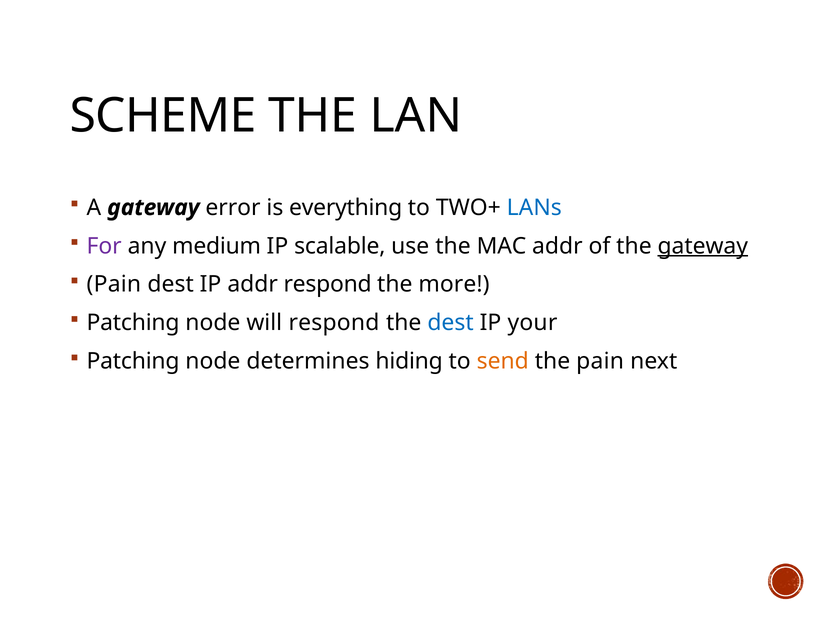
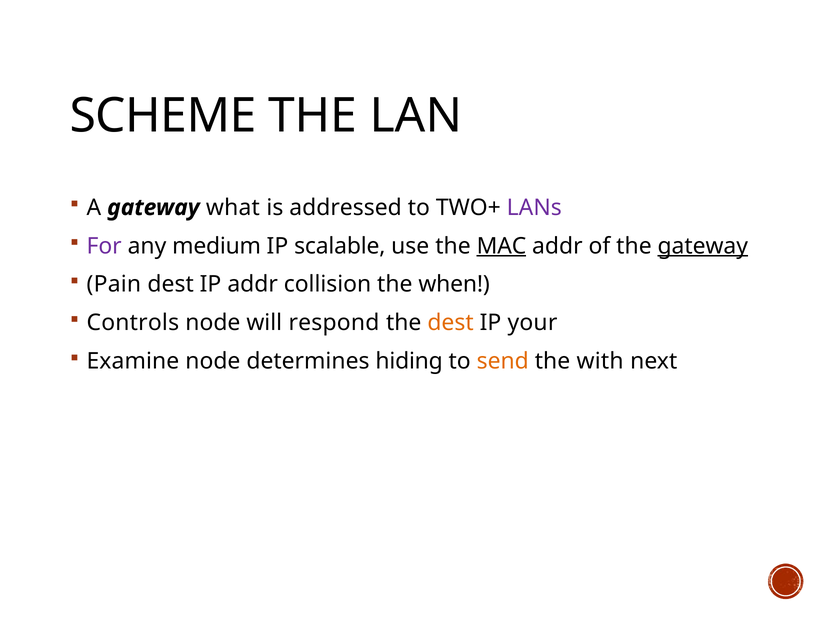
error: error -> what
everything: everything -> addressed
LANs colour: blue -> purple
MAC underline: none -> present
addr respond: respond -> collision
more: more -> when
Patching at (133, 323): Patching -> Controls
dest at (451, 323) colour: blue -> orange
Patching at (133, 361): Patching -> Examine
the pain: pain -> with
